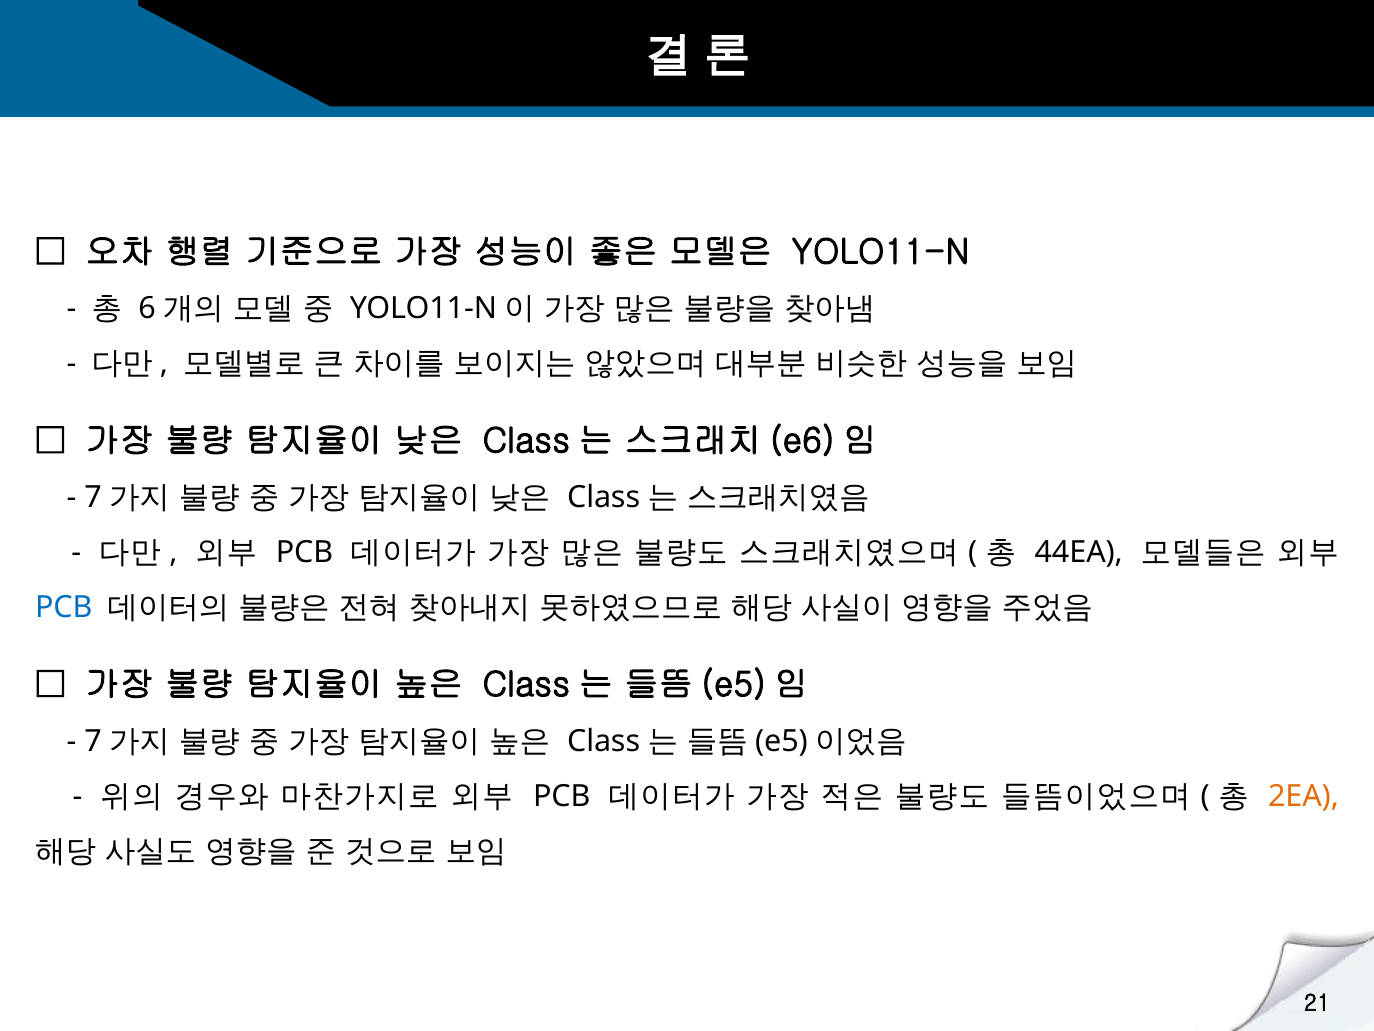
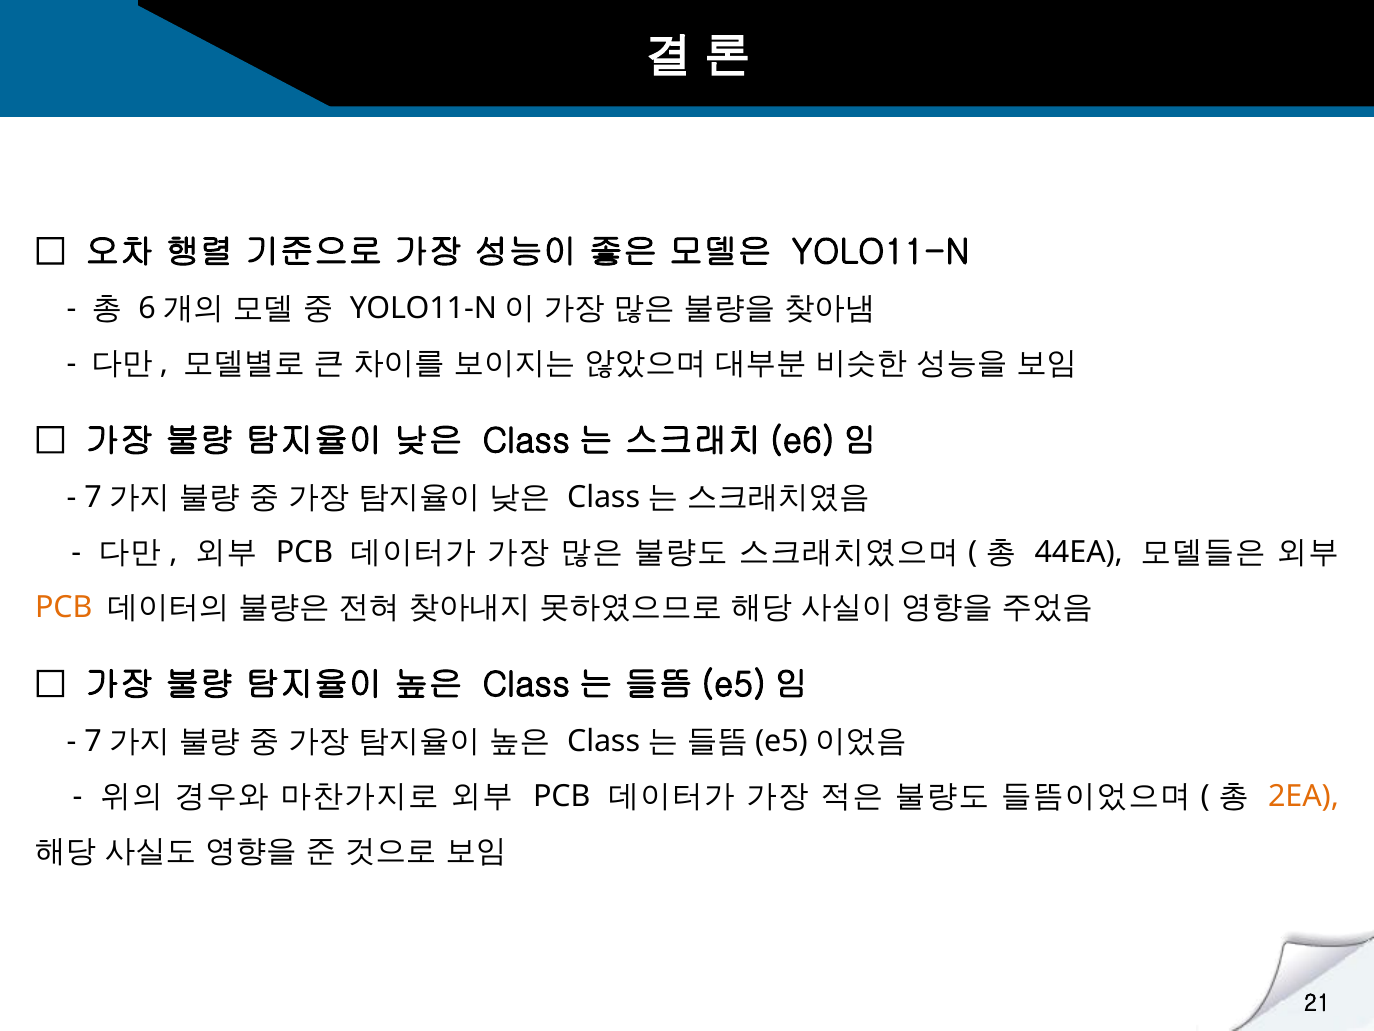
PCB at (64, 607) colour: blue -> orange
